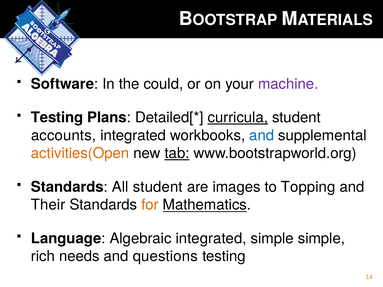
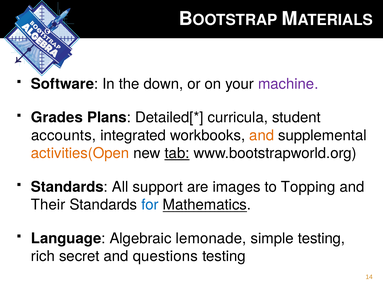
could: could -> down
Testing at (57, 118): Testing -> Grades
curricula underline: present -> none
and at (262, 136) colour: blue -> orange
All student: student -> support
for colour: orange -> blue
Algebraic integrated: integrated -> lemonade
simple simple: simple -> testing
needs: needs -> secret
